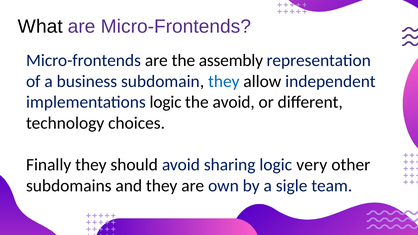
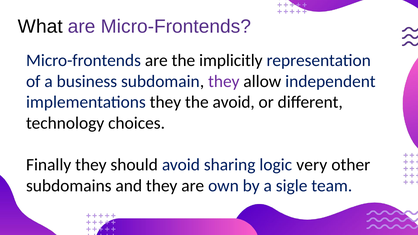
assembly: assembly -> implicitly
they at (224, 81) colour: blue -> purple
implementations logic: logic -> they
